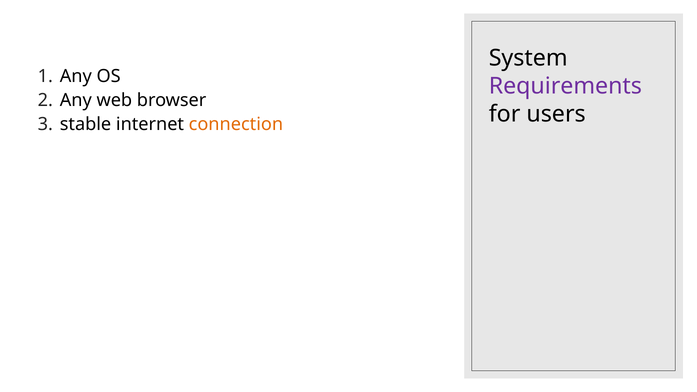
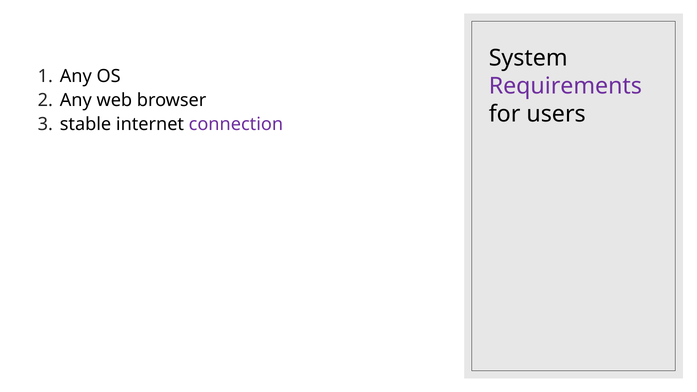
connection colour: orange -> purple
